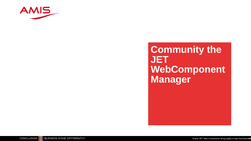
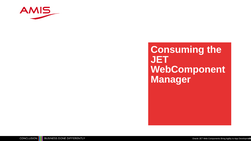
Community: Community -> Consuming
